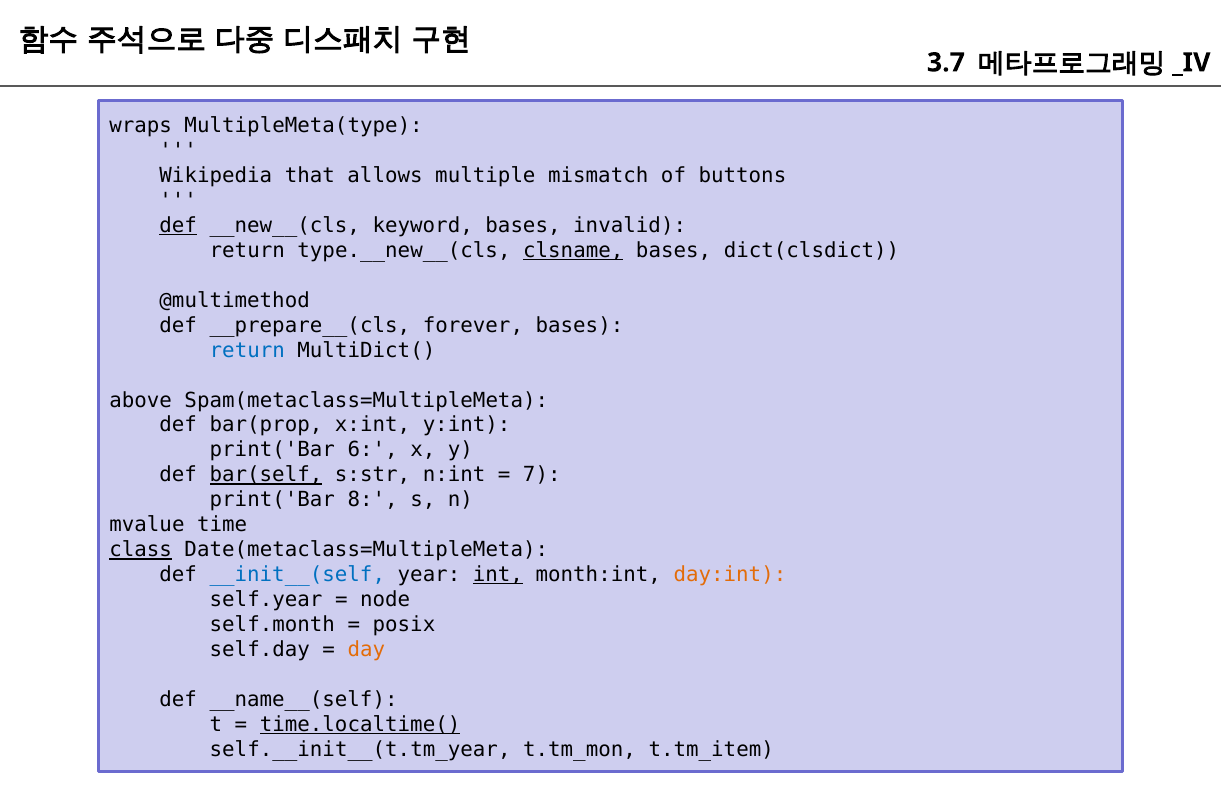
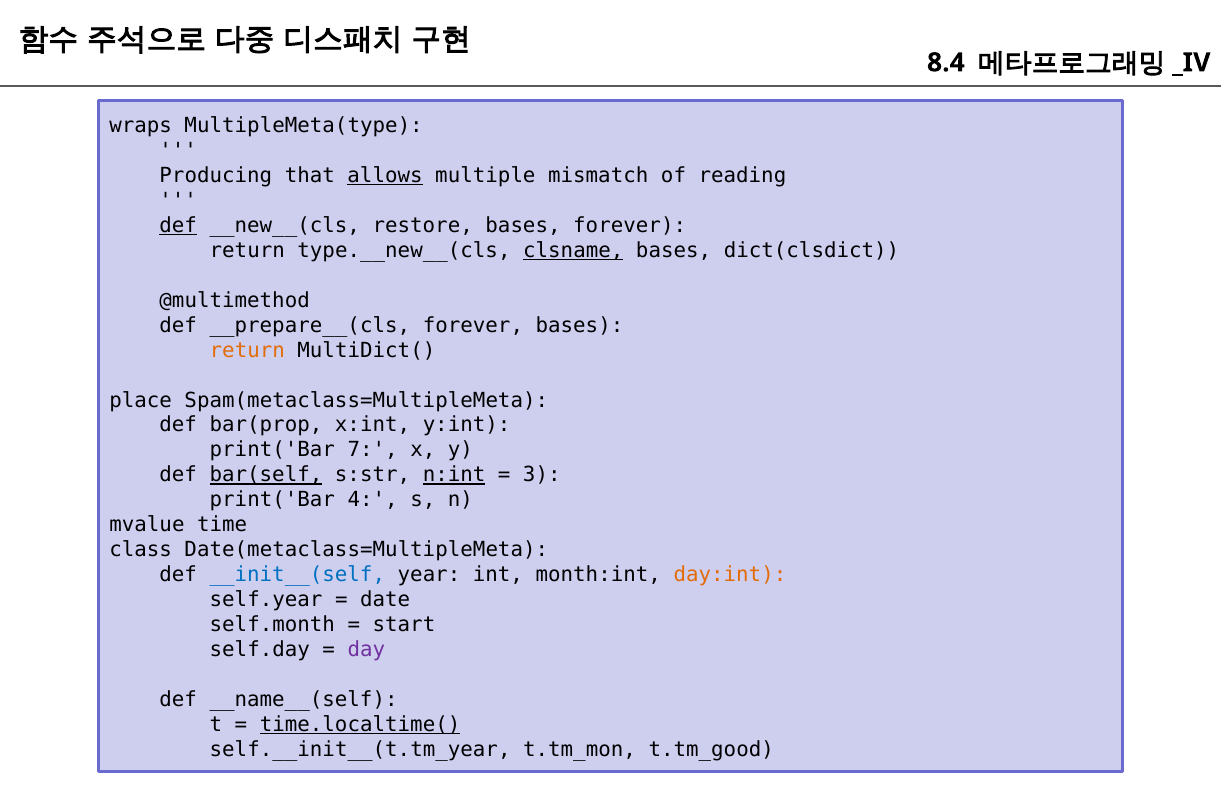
3.7: 3.7 -> 8.4
Wikipedia: Wikipedia -> Producing
allows underline: none -> present
buttons: buttons -> reading
keyword: keyword -> restore
bases invalid: invalid -> forever
return at (247, 350) colour: blue -> orange
above: above -> place
6: 6 -> 7
n:int underline: none -> present
7: 7 -> 3
8: 8 -> 4
class underline: present -> none
int underline: present -> none
node: node -> date
posix: posix -> start
day colour: orange -> purple
t.tm_item: t.tm_item -> t.tm_good
